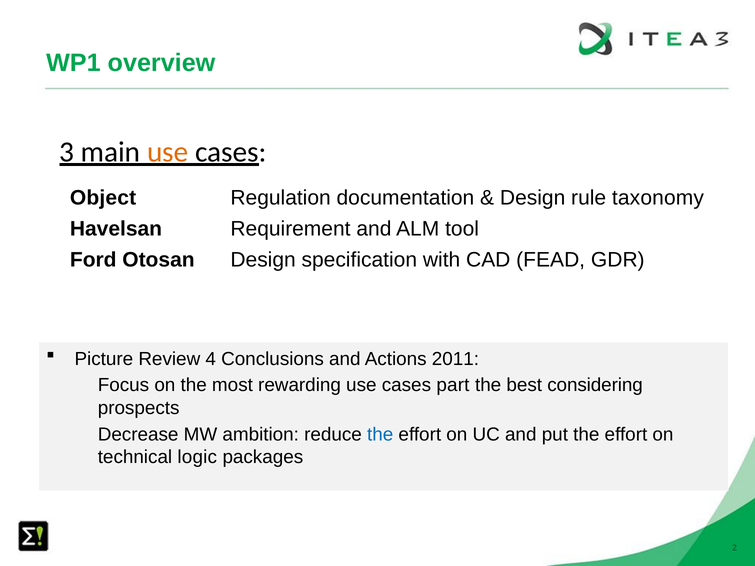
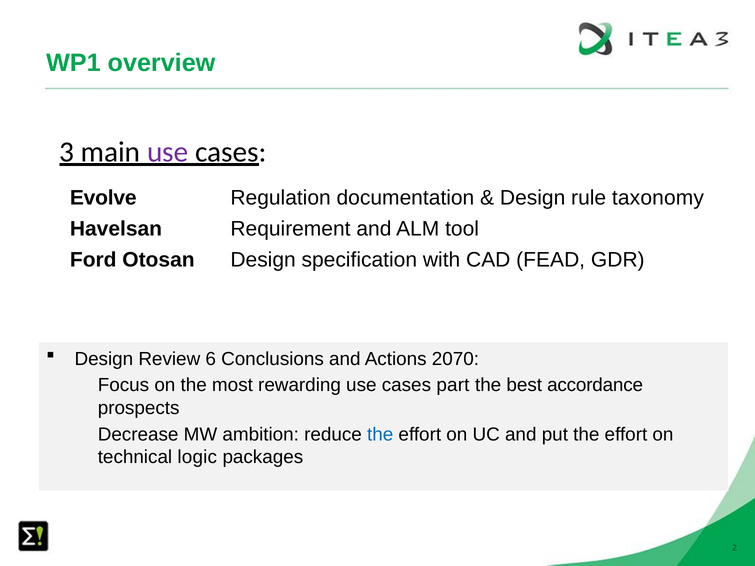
use at (168, 152) colour: orange -> purple
Object: Object -> Evolve
Picture at (104, 359): Picture -> Design
4: 4 -> 6
2011: 2011 -> 2070
considering: considering -> accordance
